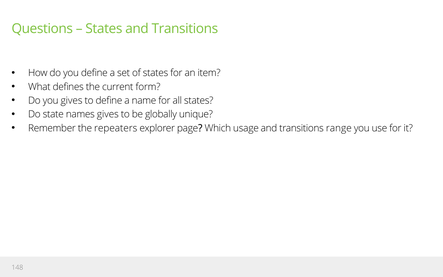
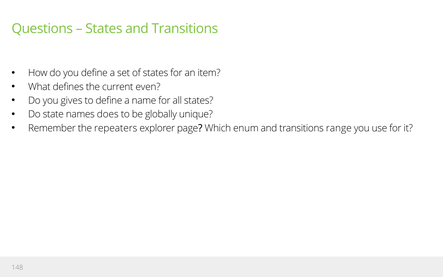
form: form -> even
names gives: gives -> does
usage: usage -> enum
